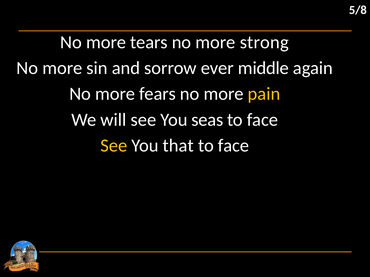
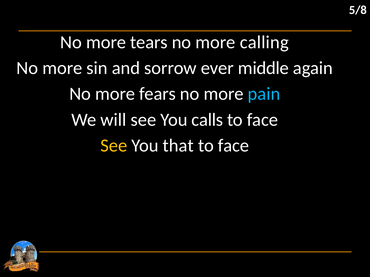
strong: strong -> calling
pain colour: yellow -> light blue
seas: seas -> calls
